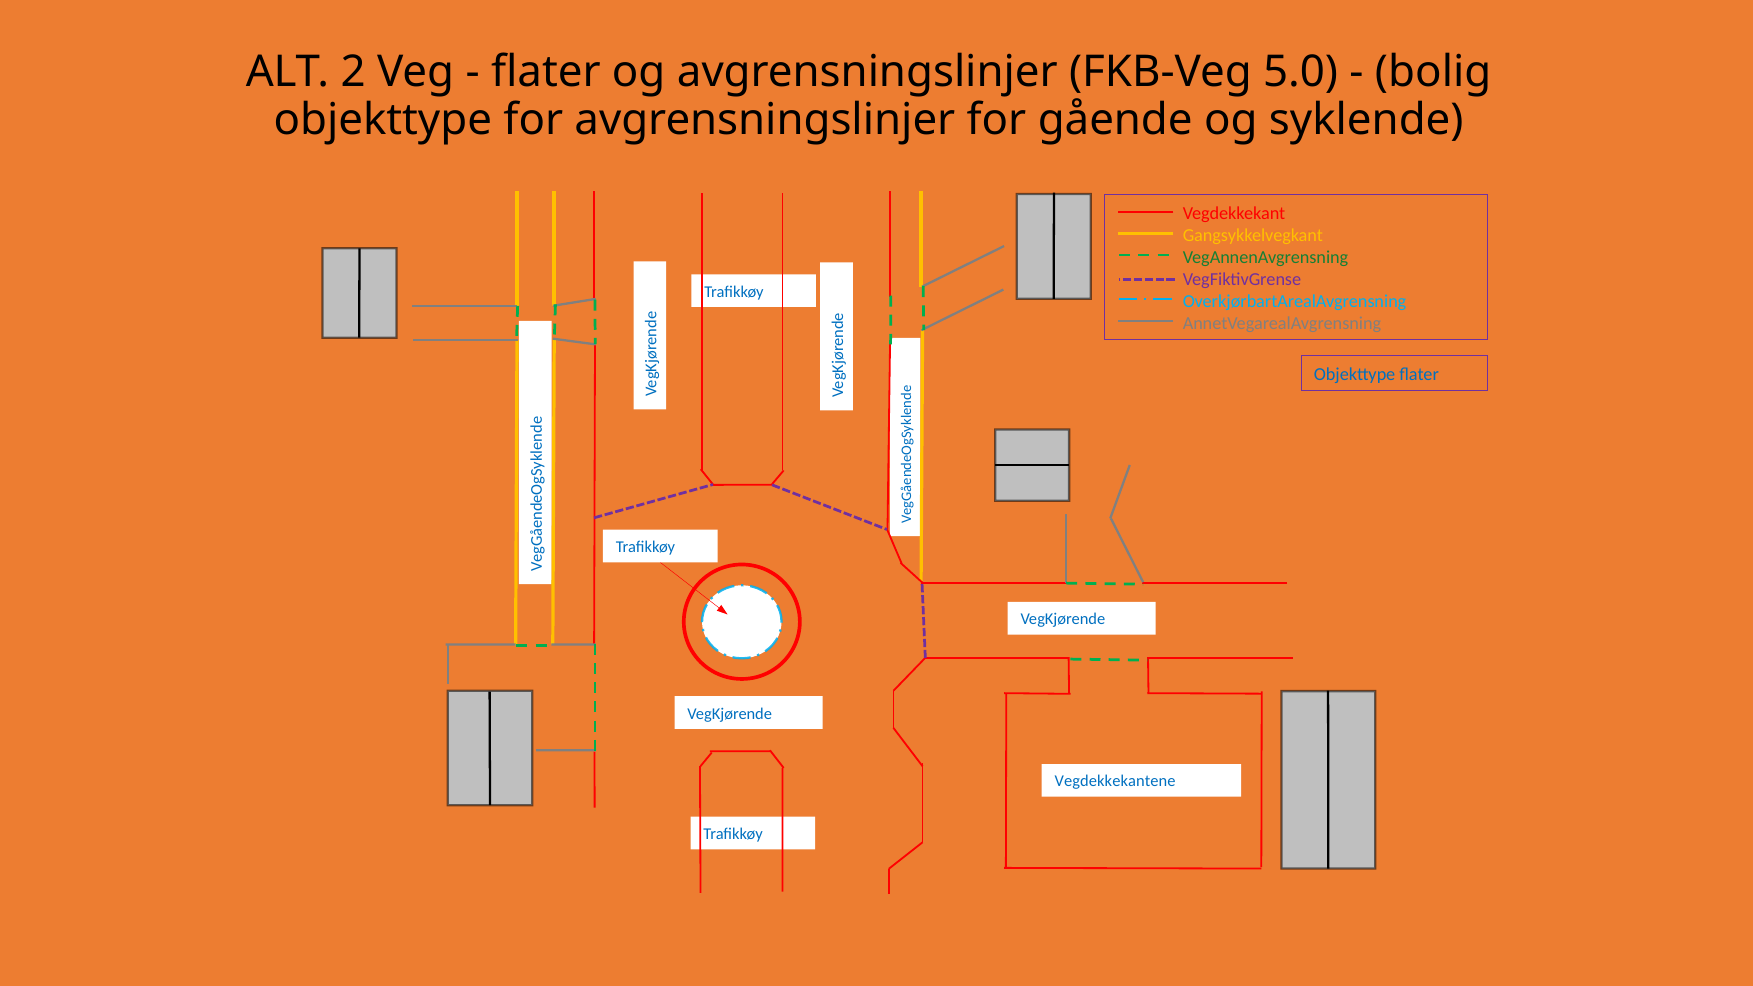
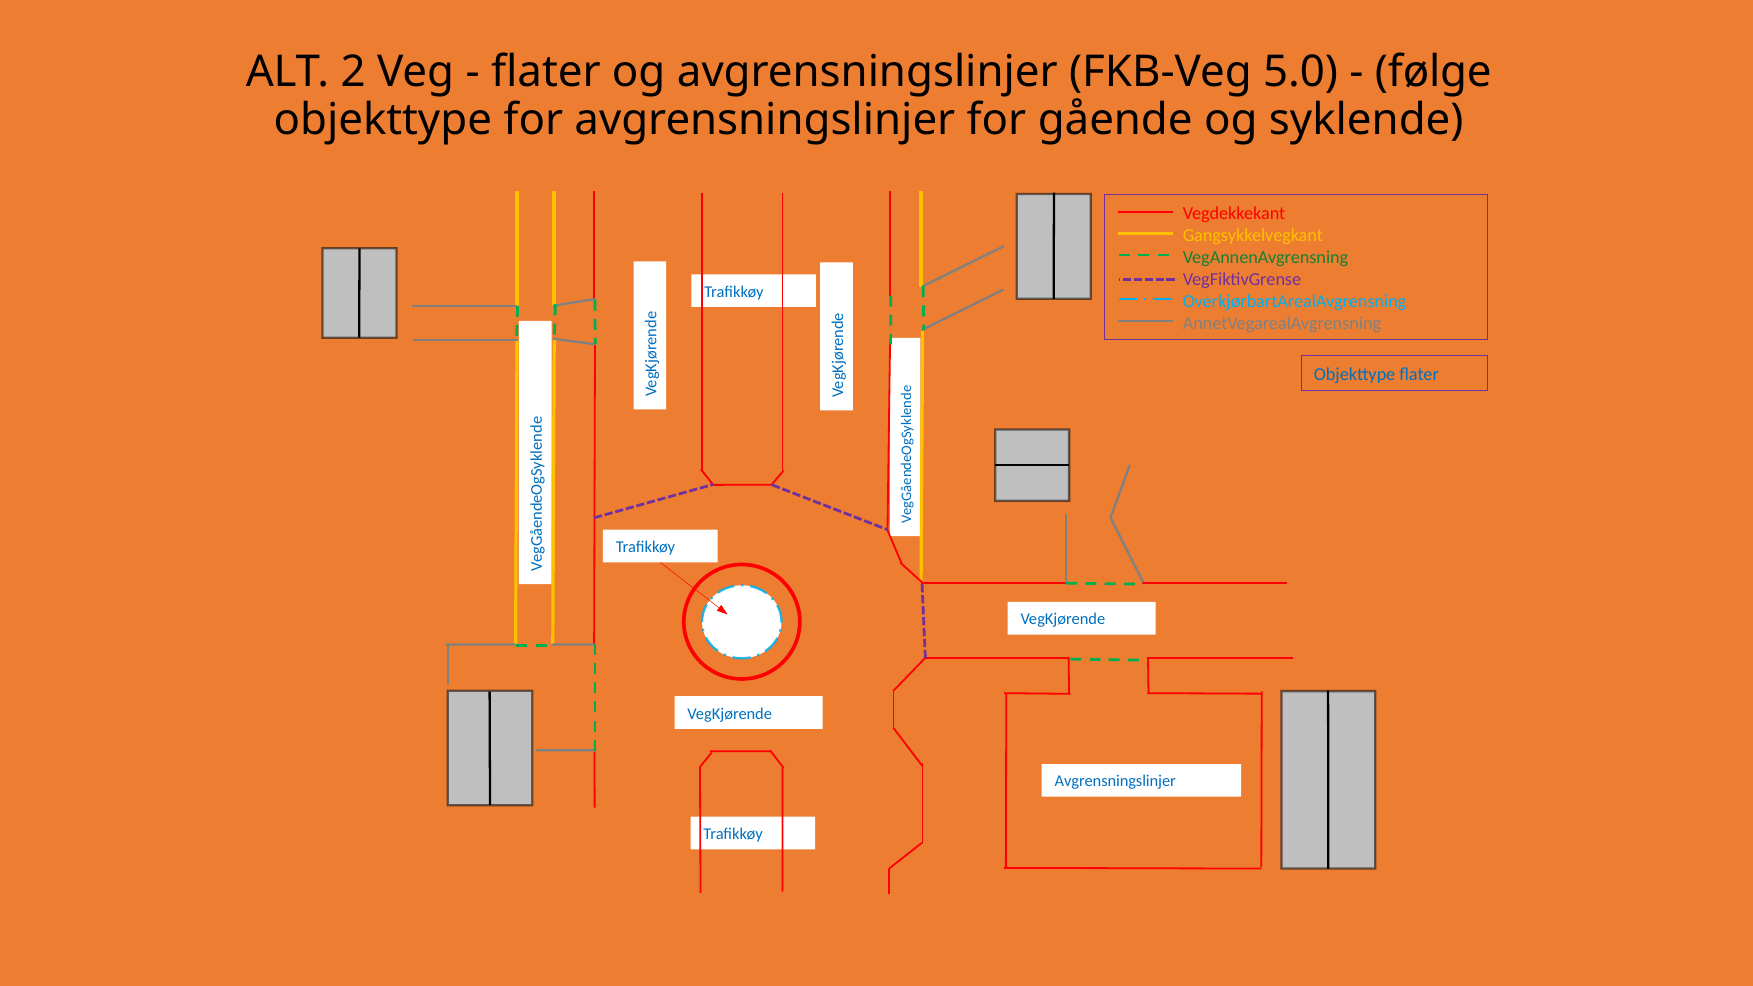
bolig: bolig -> følge
Vegdekkekantene at (1115, 782): Vegdekkekantene -> Avgrensningslinjer
